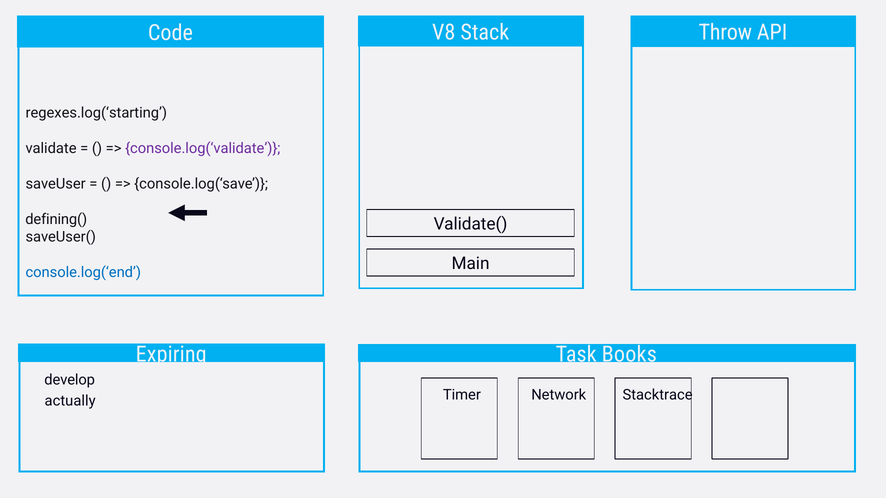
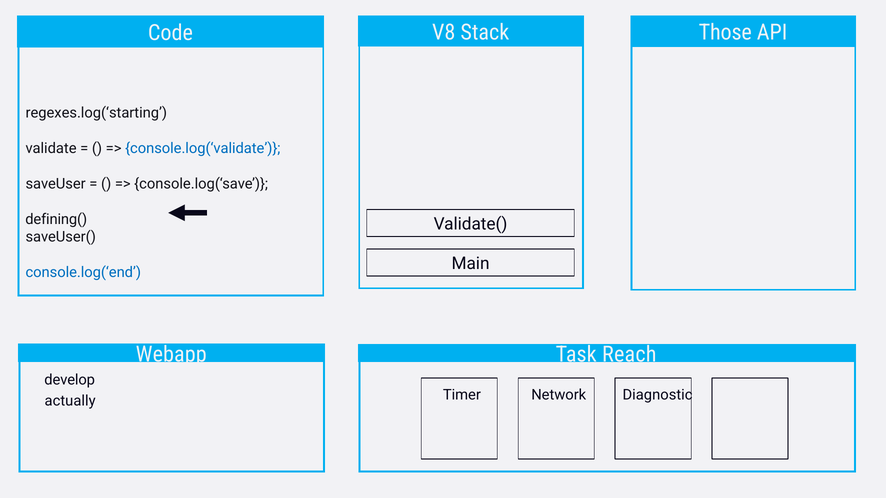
Throw: Throw -> Those
console.log(‘validate colour: purple -> blue
Expiring: Expiring -> Webapp
Books: Books -> Reach
Stacktrace: Stacktrace -> Diagnostic
